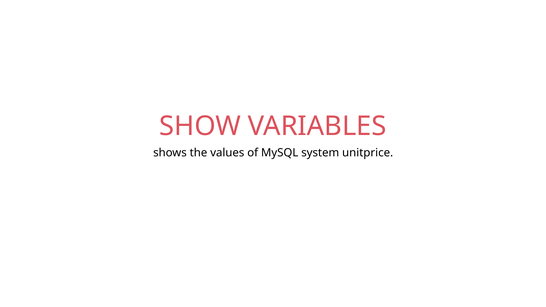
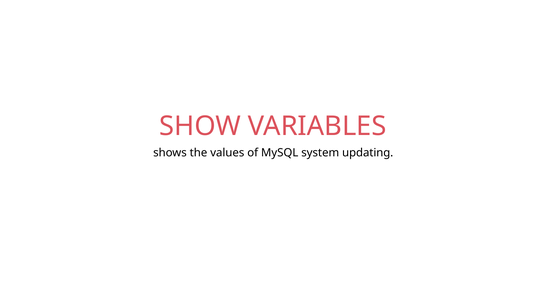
unitprice: unitprice -> updating
